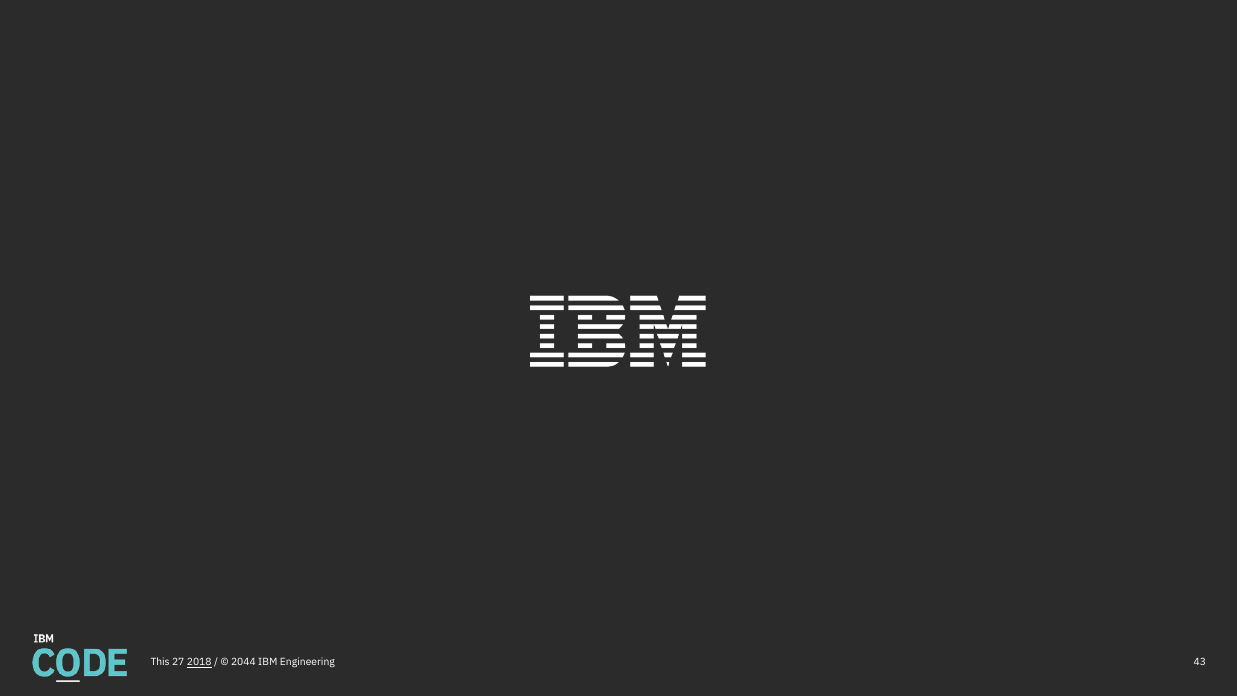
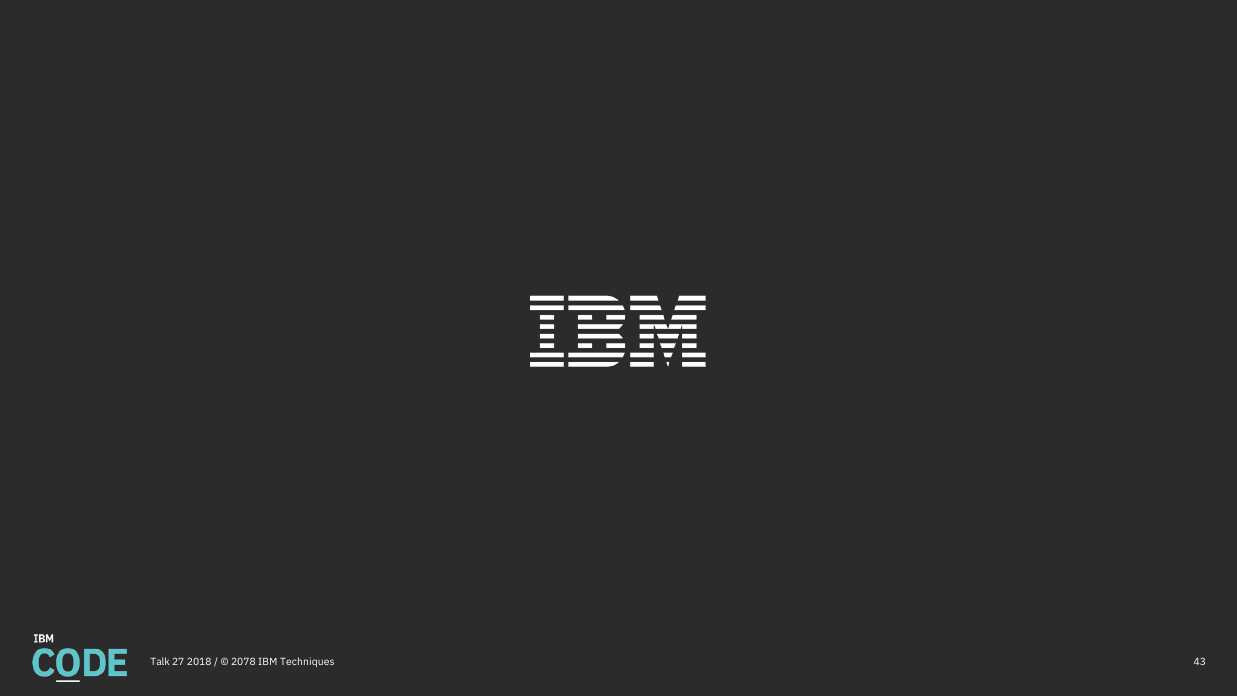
This: This -> Talk
2018 underline: present -> none
2044: 2044 -> 2078
Engineering: Engineering -> Techniques
